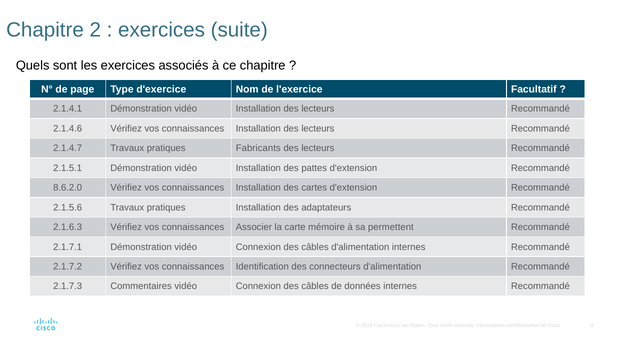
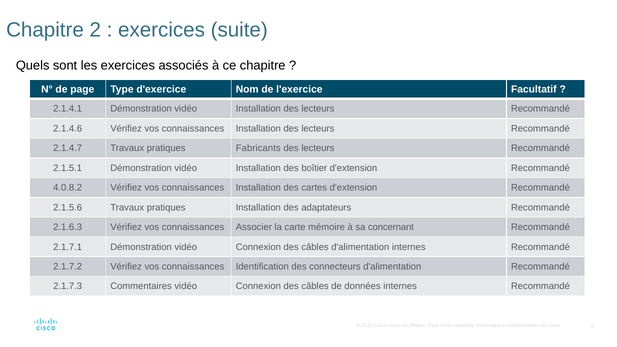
pattes: pattes -> boîtier
8.6.2.0: 8.6.2.0 -> 4.0.8.2
permettent: permettent -> concernant
